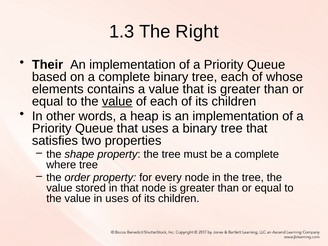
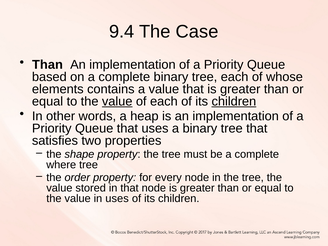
1.3: 1.3 -> 9.4
Right: Right -> Case
Their at (48, 65): Their -> Than
children at (234, 101) underline: none -> present
